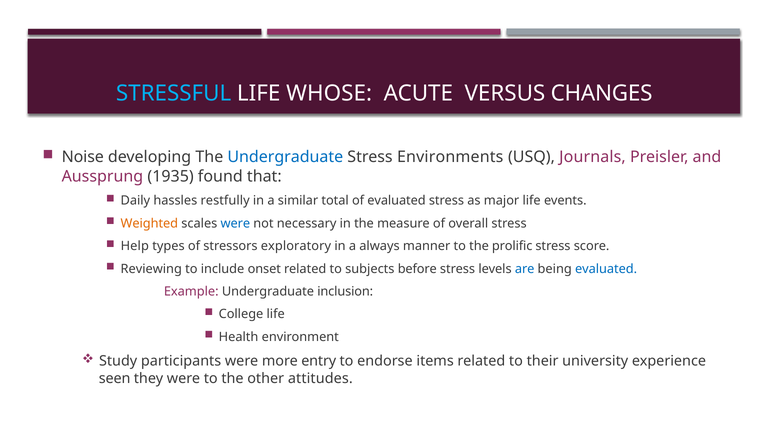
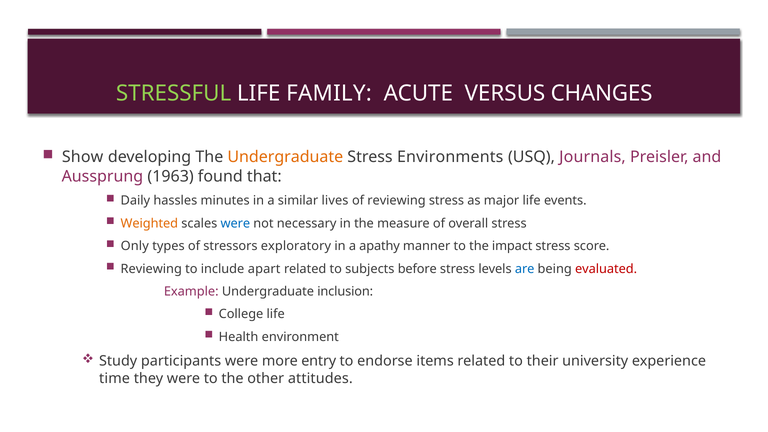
STRESSFUL colour: light blue -> light green
WHOSE: WHOSE -> FAMILY
Noise: Noise -> Show
Undergraduate at (285, 157) colour: blue -> orange
1935: 1935 -> 1963
restfully: restfully -> minutes
total: total -> lives
of evaluated: evaluated -> reviewing
Help: Help -> Only
always: always -> apathy
prolific: prolific -> impact
onset: onset -> apart
evaluated at (606, 269) colour: blue -> red
seen: seen -> time
